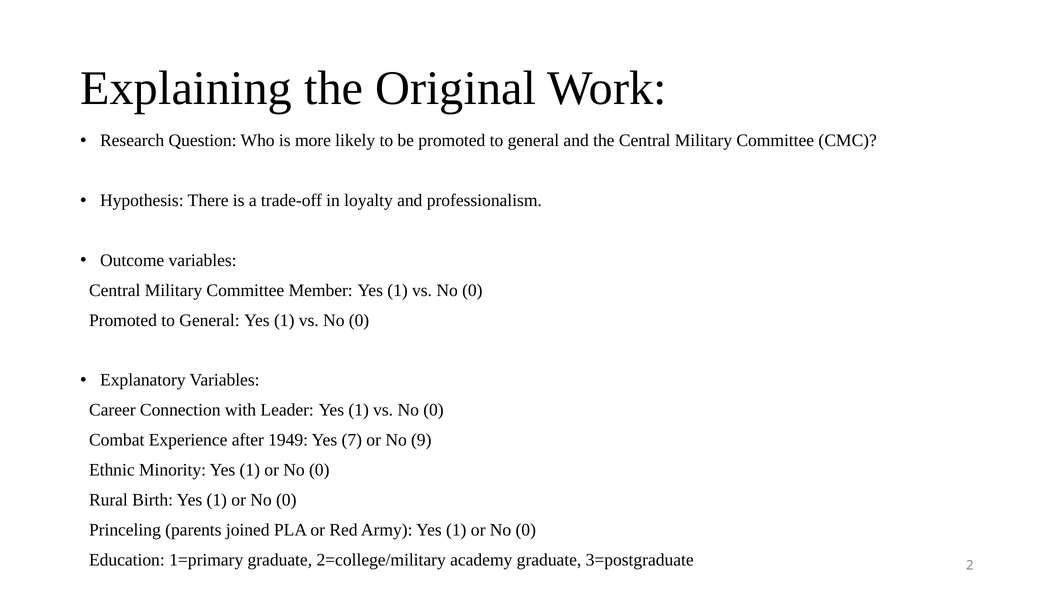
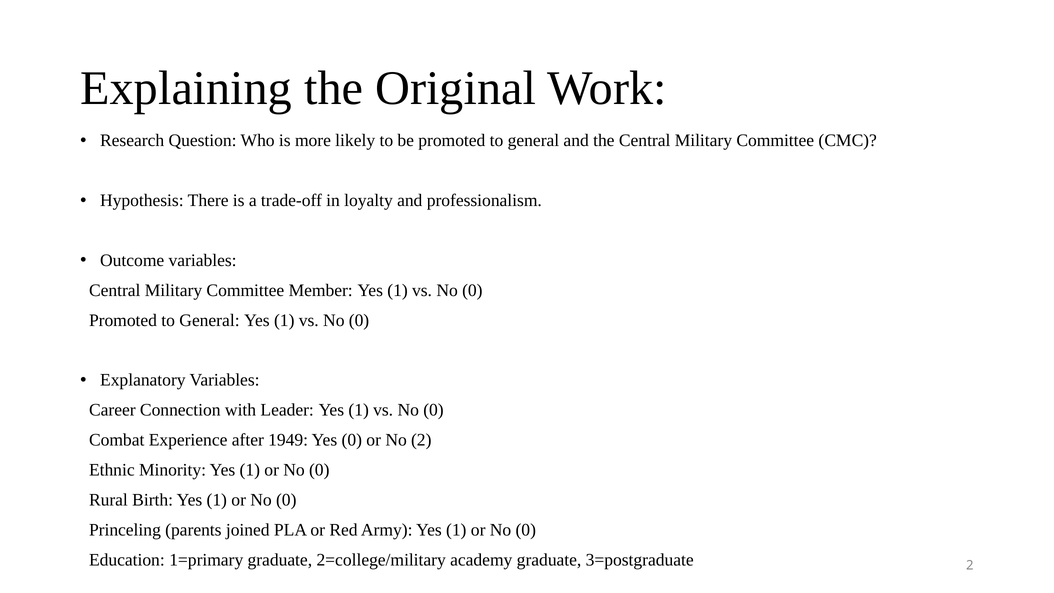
Yes 7: 7 -> 0
No 9: 9 -> 2
